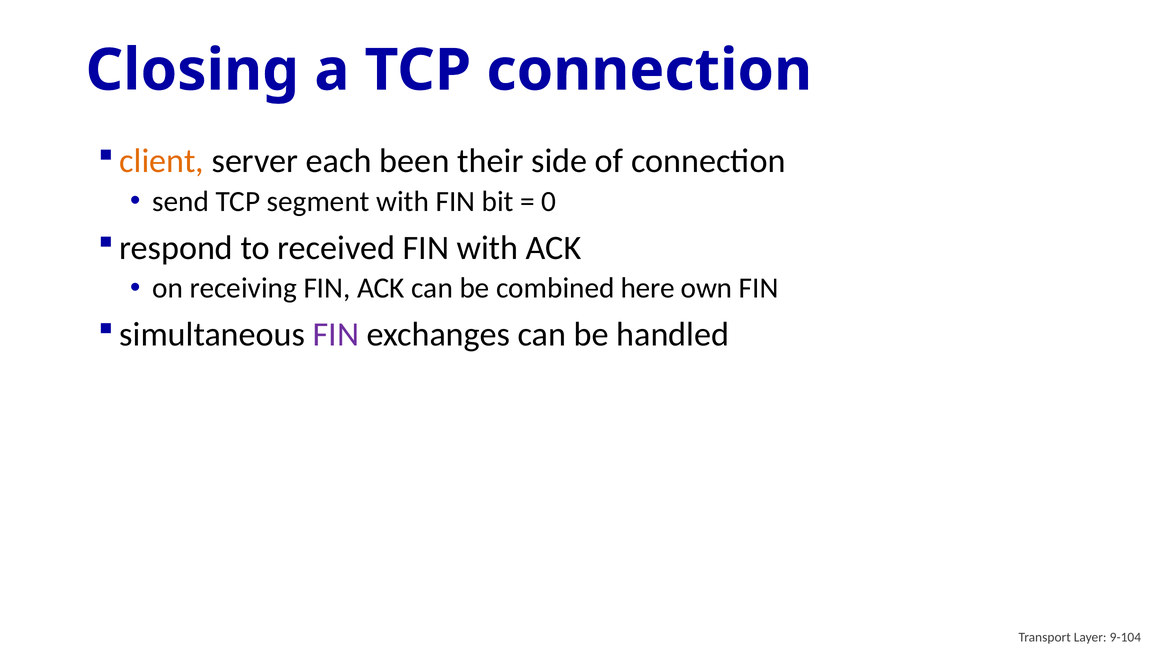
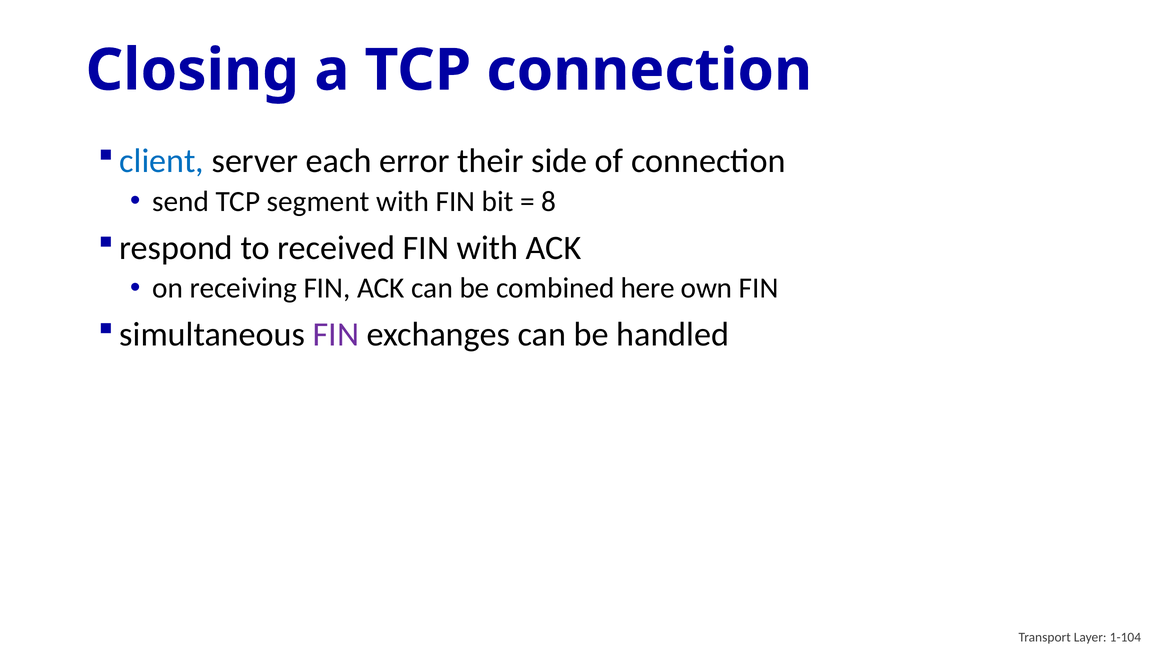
client colour: orange -> blue
been: been -> error
0: 0 -> 8
9-104: 9-104 -> 1-104
